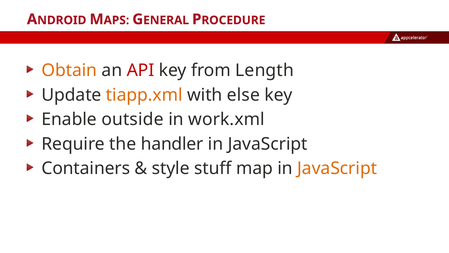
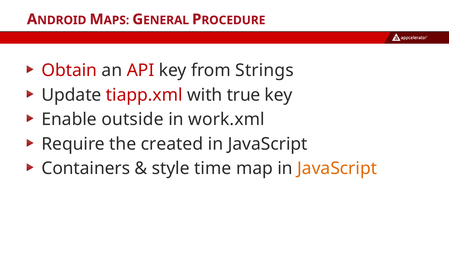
Obtain colour: orange -> red
Length: Length -> Strings
tiapp.xml colour: orange -> red
else: else -> true
handler: handler -> created
stuff: stuff -> time
